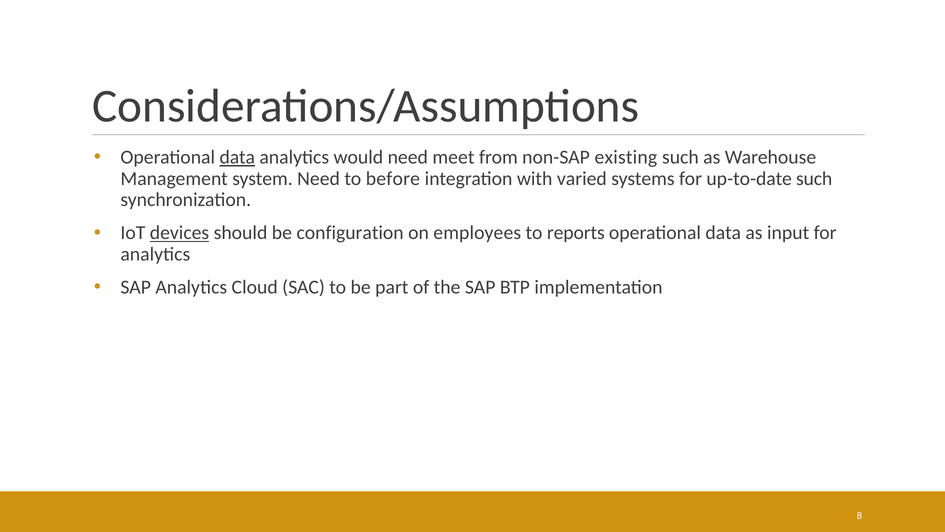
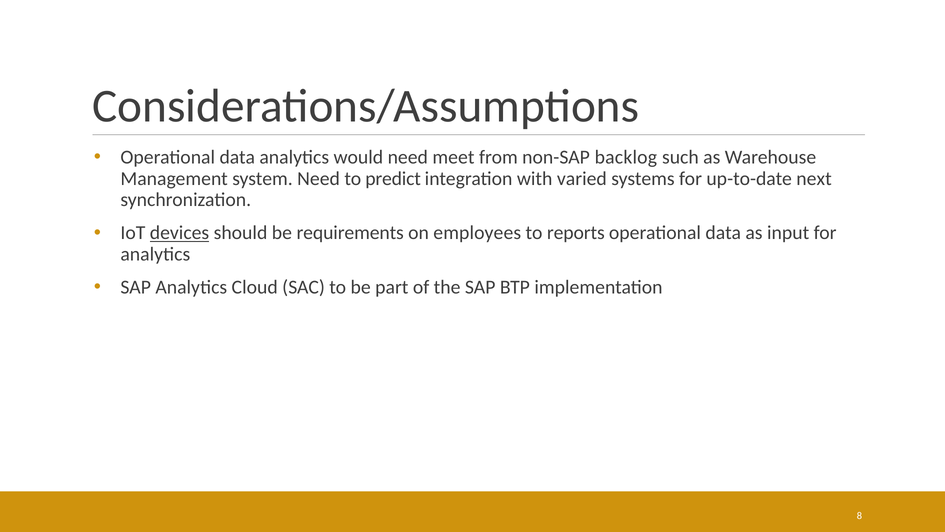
data at (237, 157) underline: present -> none
existing: existing -> backlog
before: before -> predict
up-to-date such: such -> next
configuration: configuration -> requirements
